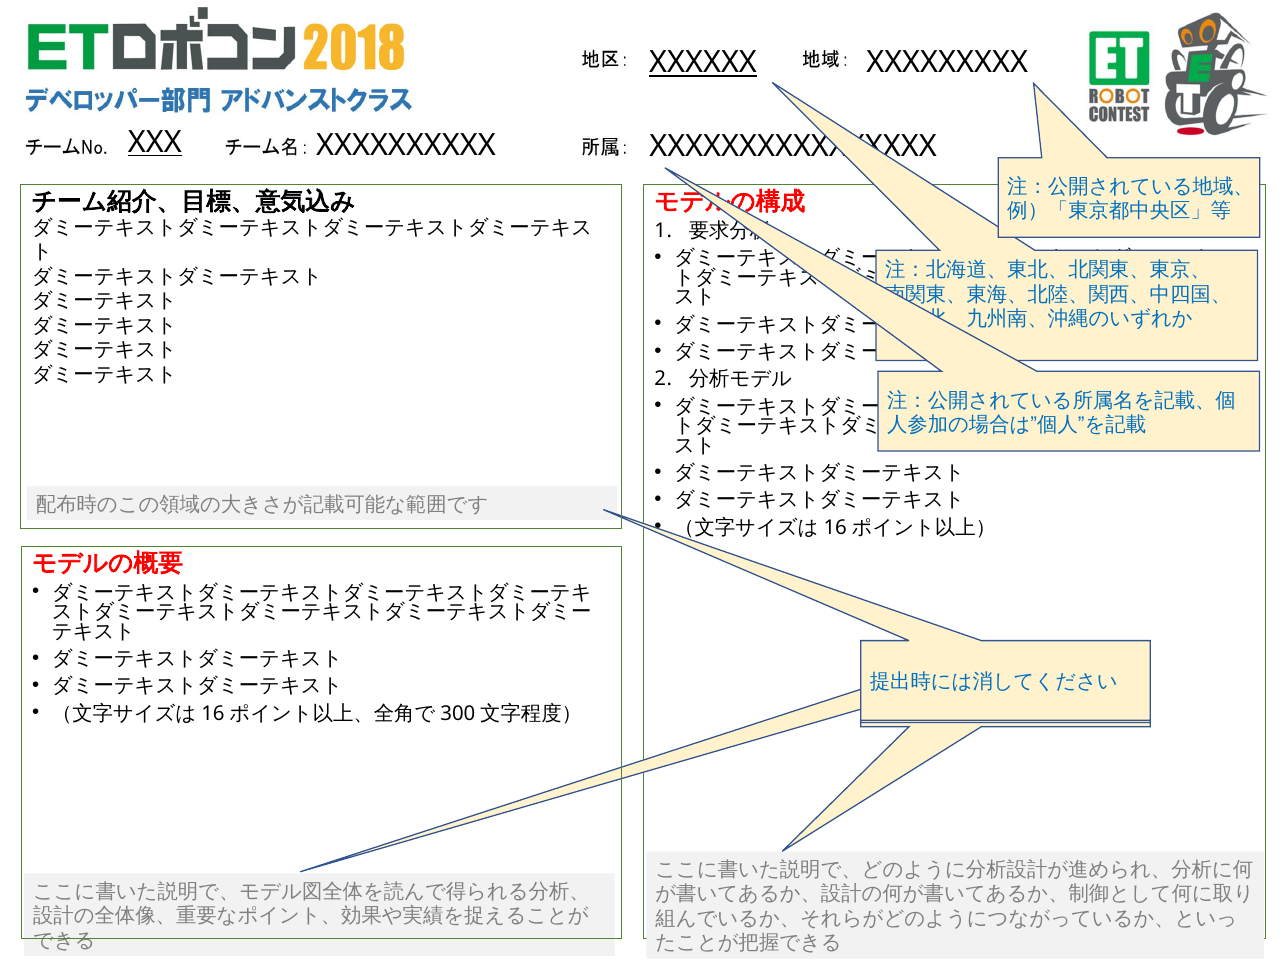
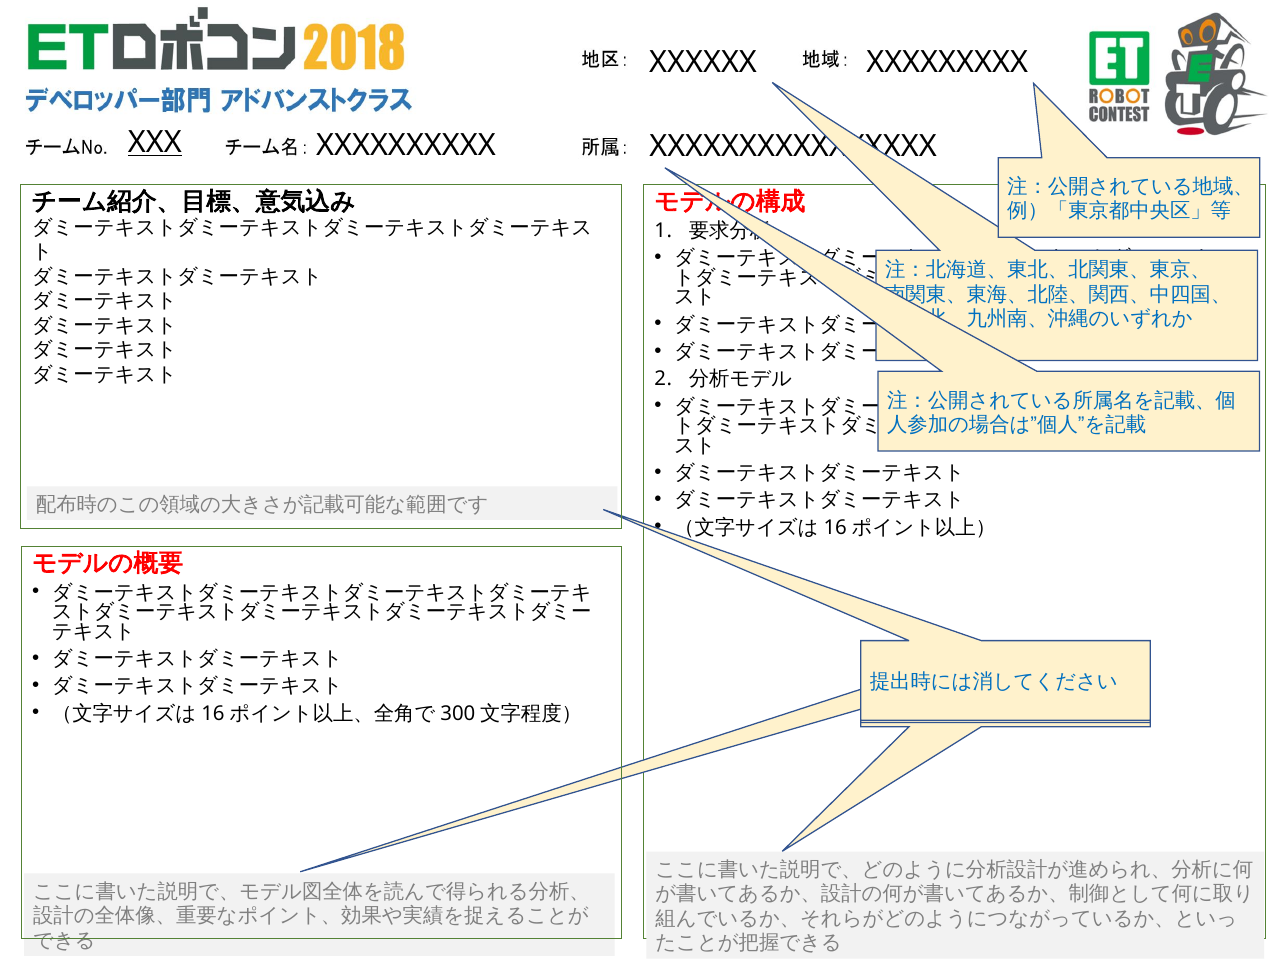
XXXXXX underline: present -> none
